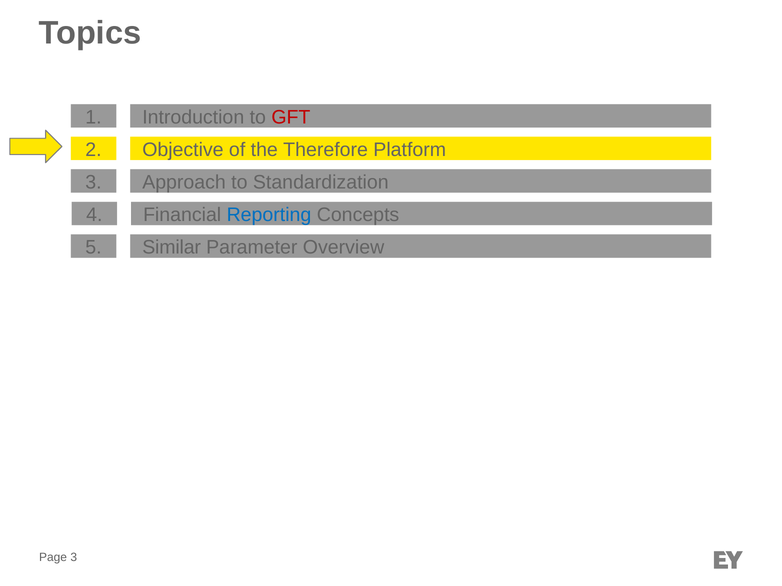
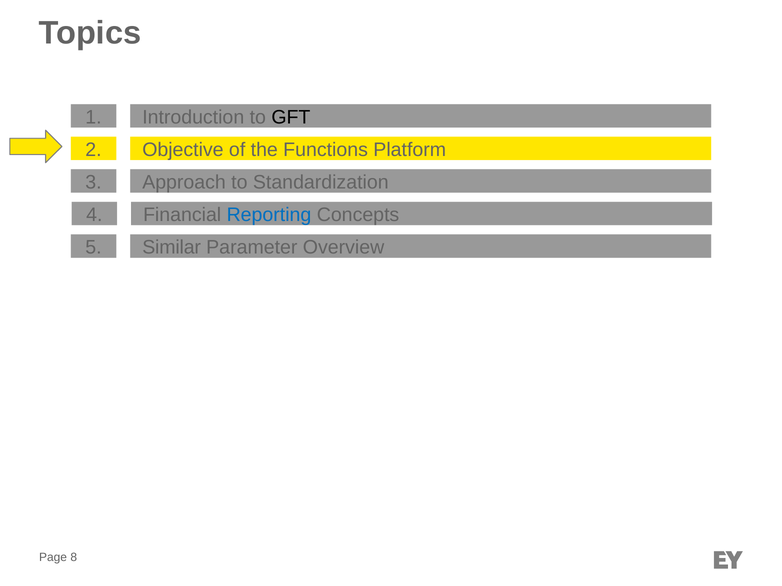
GFT colour: red -> black
Therefore: Therefore -> Functions
3 at (74, 558): 3 -> 8
